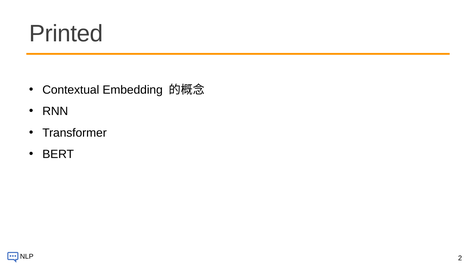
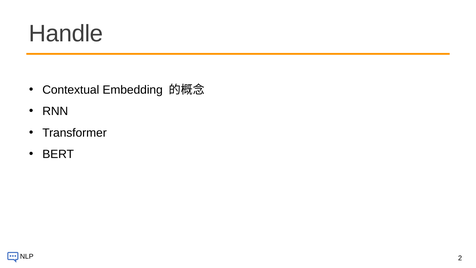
Printed: Printed -> Handle
